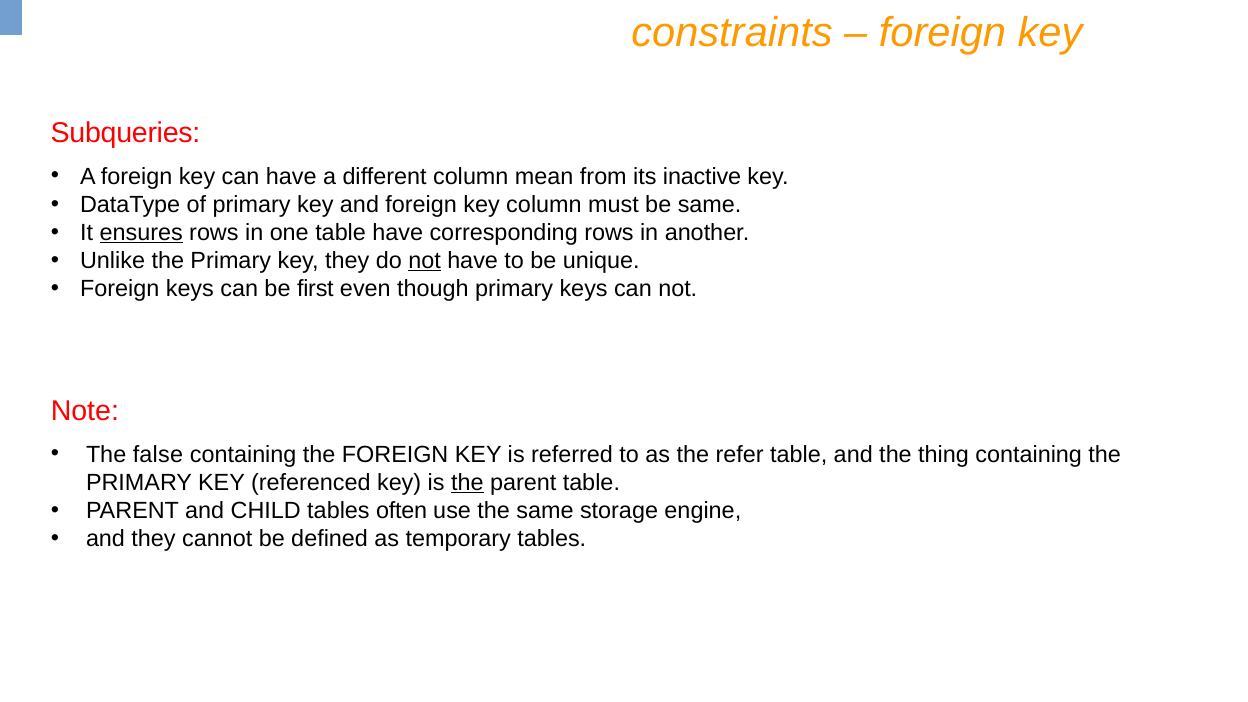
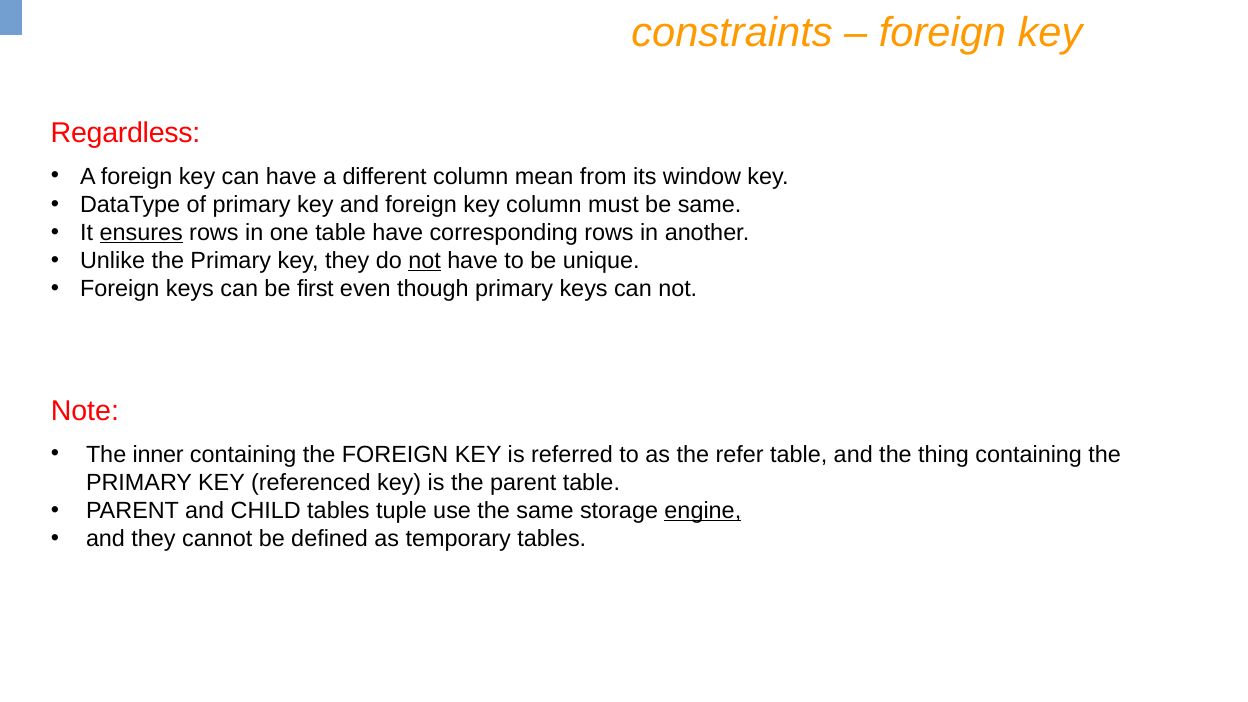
Subqueries: Subqueries -> Regardless
inactive: inactive -> window
false: false -> inner
the at (467, 482) underline: present -> none
often: often -> tuple
engine underline: none -> present
